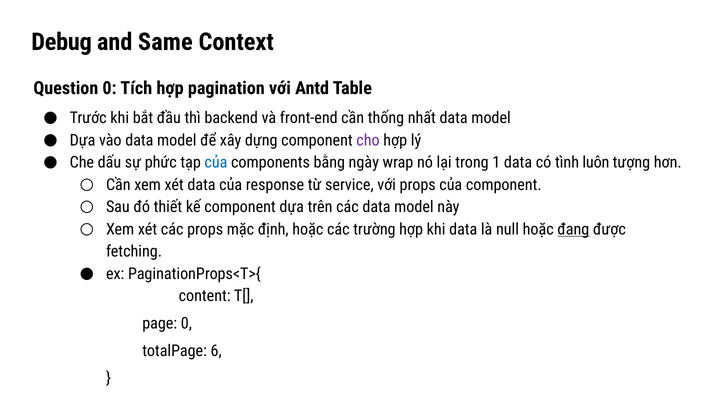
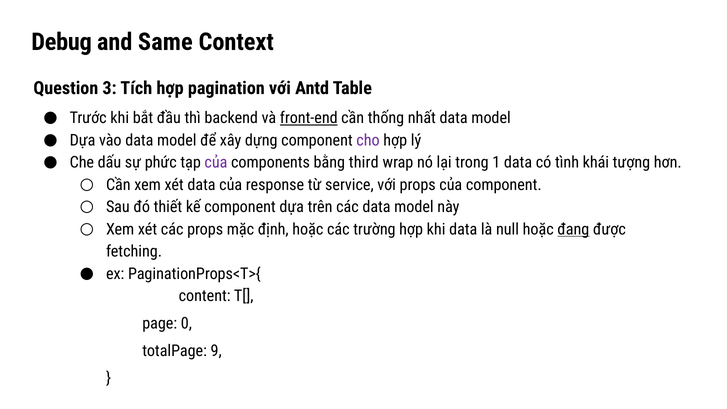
Question 0: 0 -> 3
front-end underline: none -> present
của at (216, 162) colour: blue -> purple
ngày: ngày -> third
luôn: luôn -> khái
6: 6 -> 9
